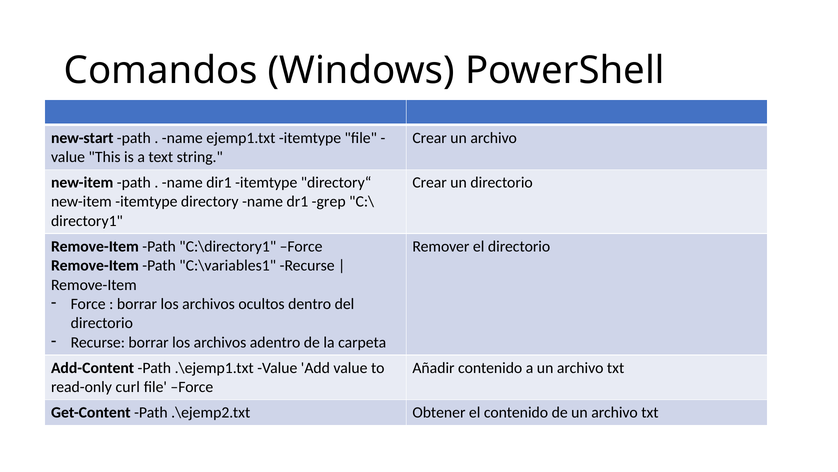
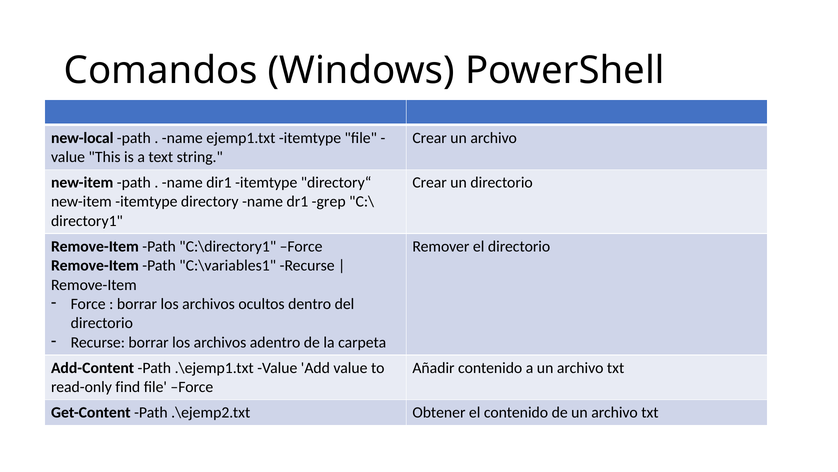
new-start: new-start -> new-local
curl: curl -> find
